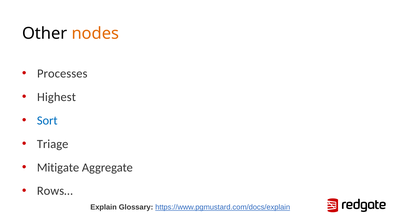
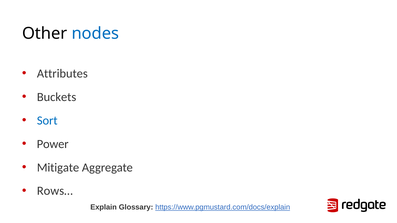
nodes colour: orange -> blue
Processes: Processes -> Attributes
Highest: Highest -> Buckets
Triage: Triage -> Power
